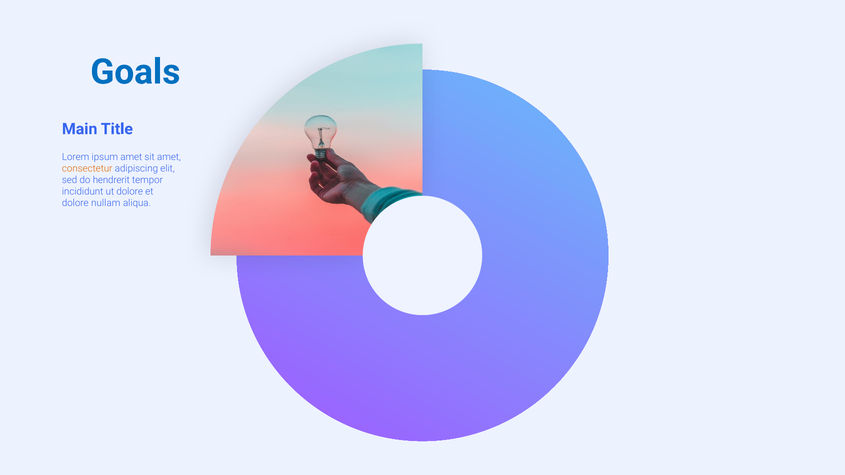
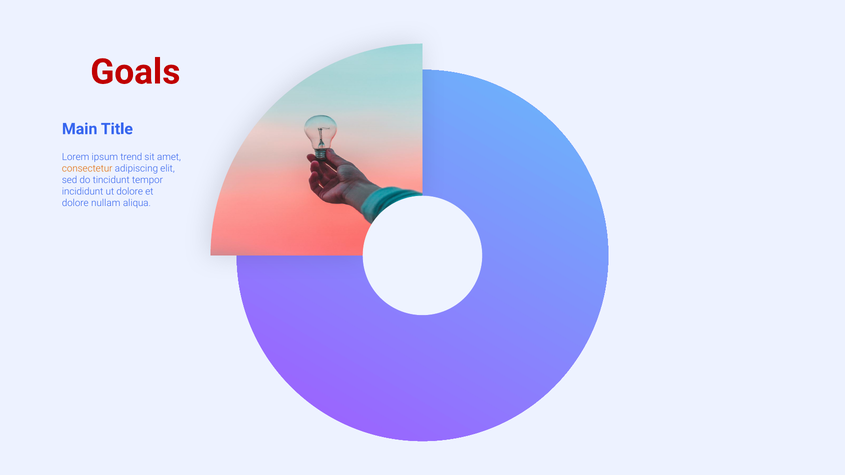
Goals colour: blue -> red
ipsum amet: amet -> trend
hendrerit: hendrerit -> tincidunt
